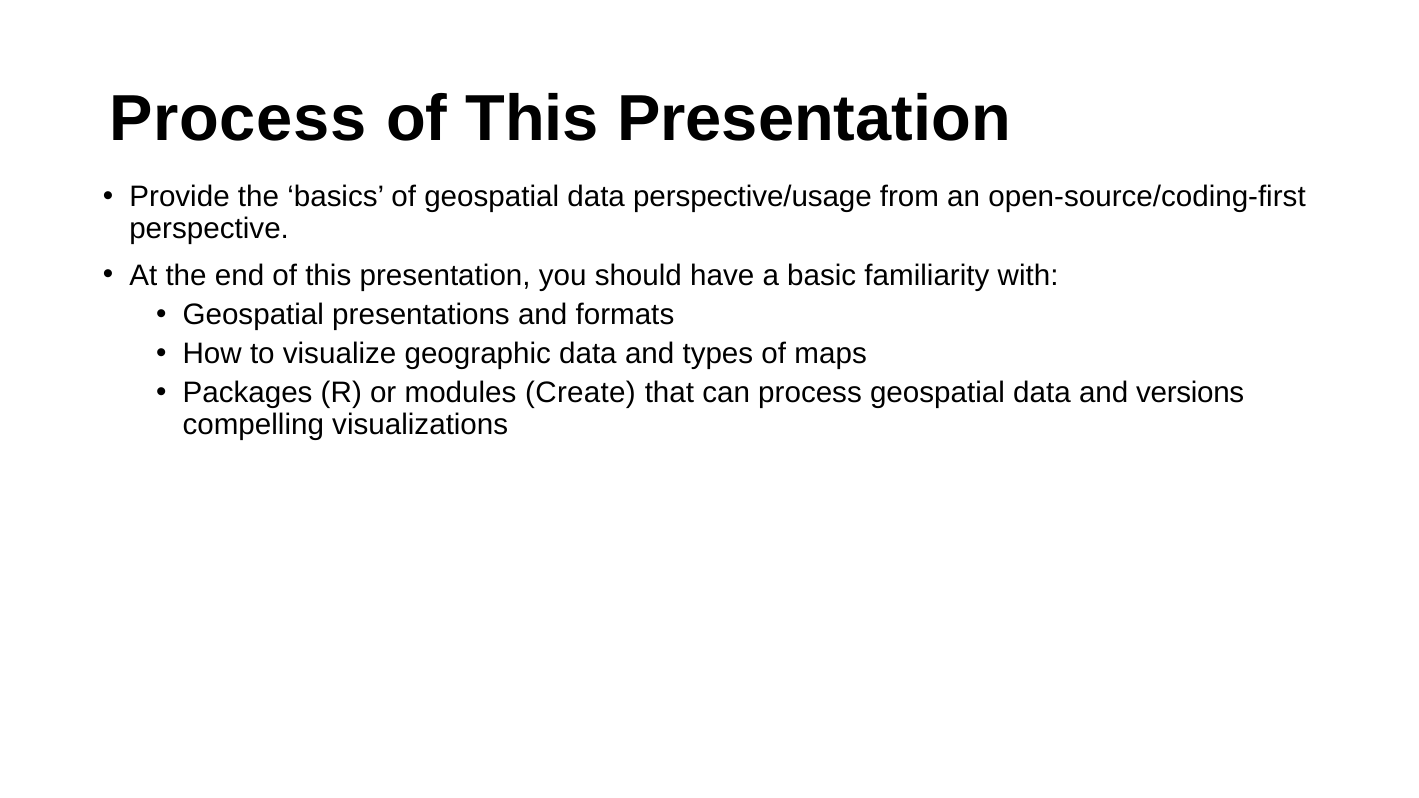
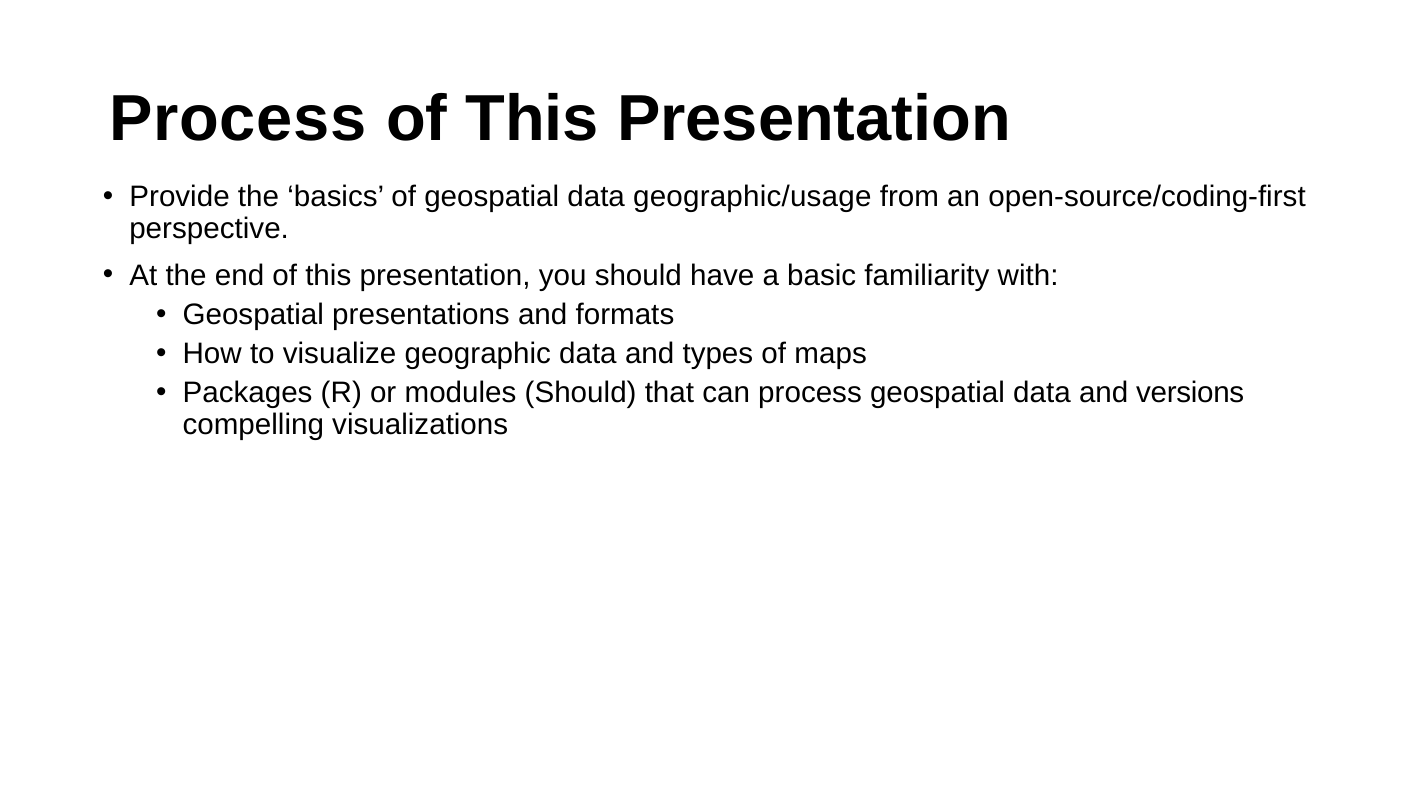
perspective/usage: perspective/usage -> geographic/usage
modules Create: Create -> Should
